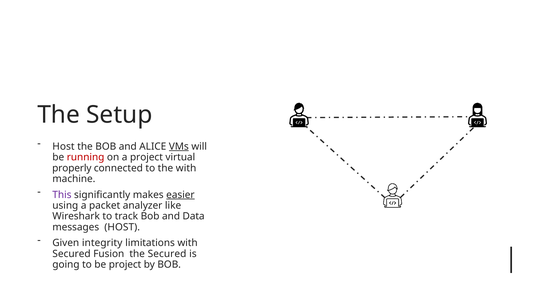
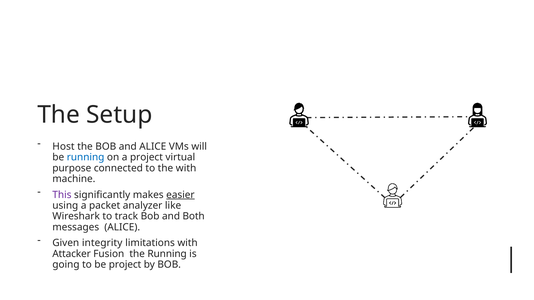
VMs underline: present -> none
running at (86, 157) colour: red -> blue
properly: properly -> purpose
Data: Data -> Both
messages HOST: HOST -> ALICE
Secured at (72, 254): Secured -> Attacker
the Secured: Secured -> Running
